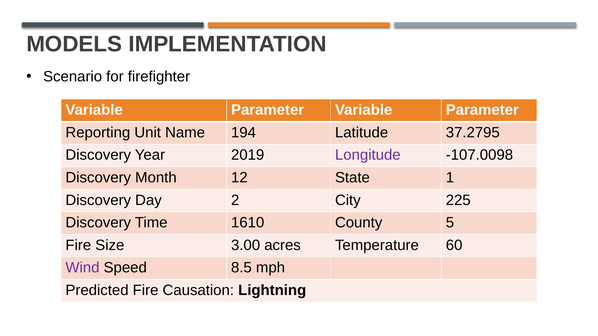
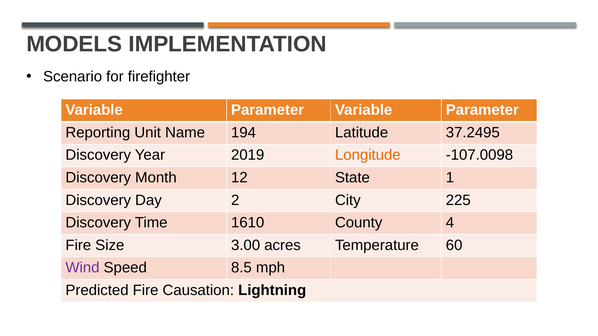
37.2795: 37.2795 -> 37.2495
Longitude colour: purple -> orange
5: 5 -> 4
